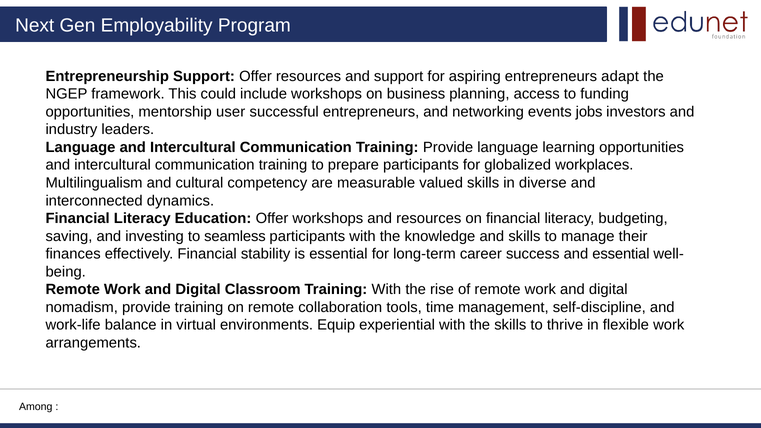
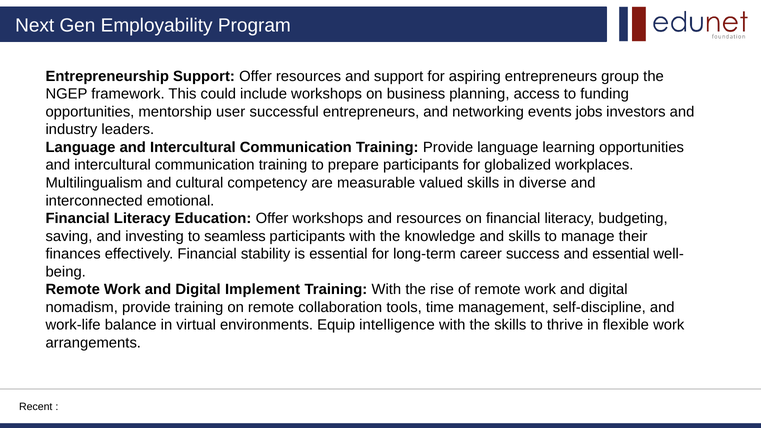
adapt: adapt -> group
dynamics: dynamics -> emotional
Classroom: Classroom -> Implement
experiential: experiential -> intelligence
Among: Among -> Recent
